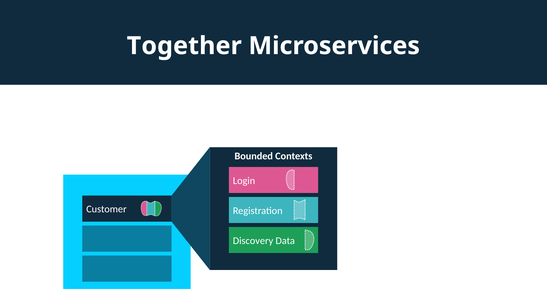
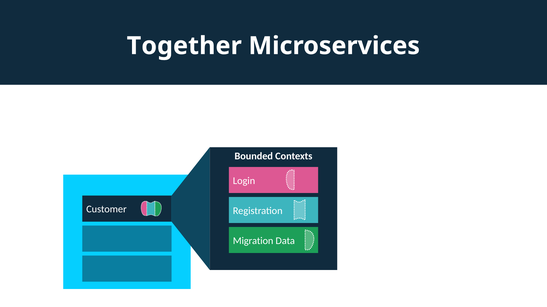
Discovery: Discovery -> Migration
